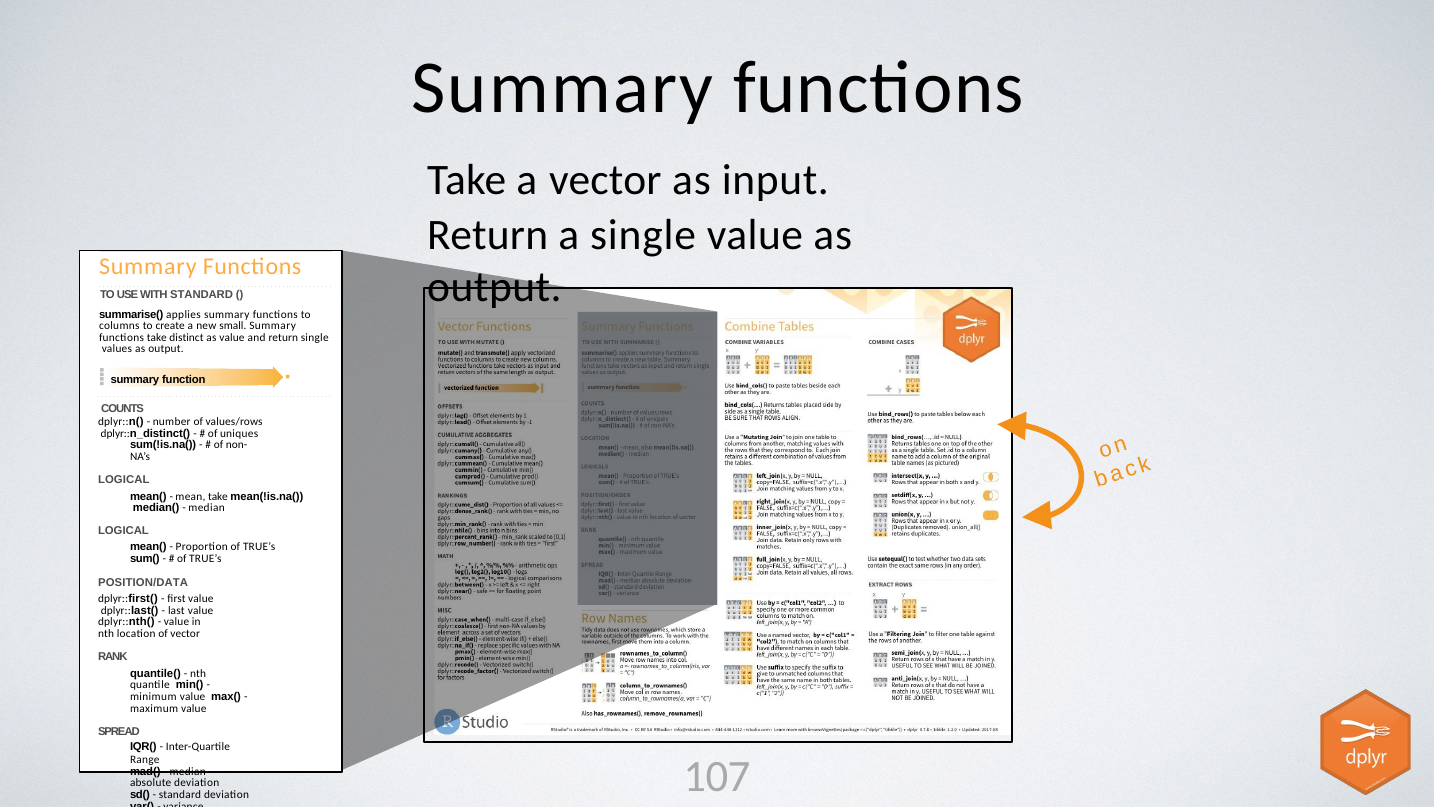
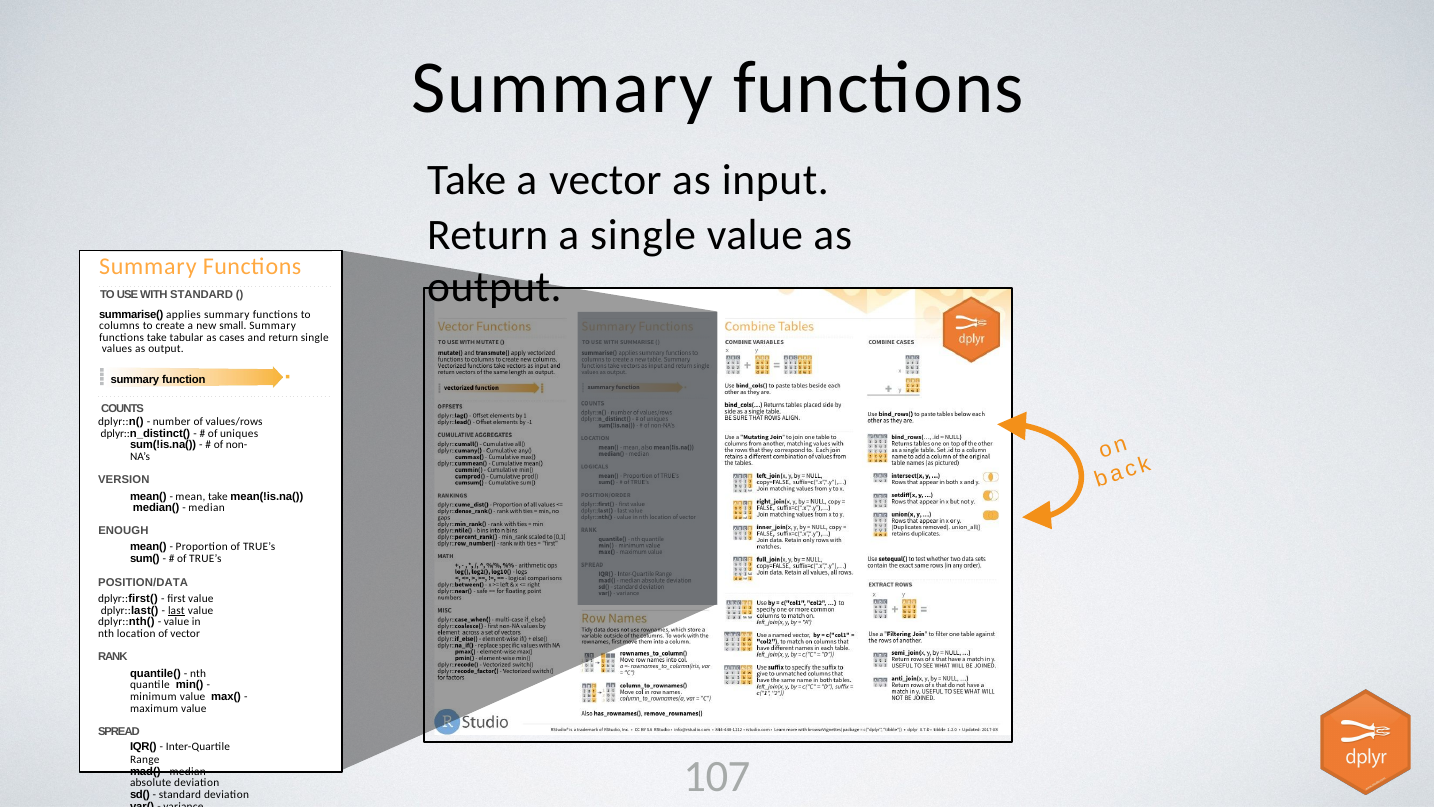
distinct: distinct -> tabular
as value: value -> cases
LOGICAL at (124, 480): LOGICAL -> VERSION
LOGICAL at (123, 531): LOGICAL -> ENOUGH
last underline: none -> present
